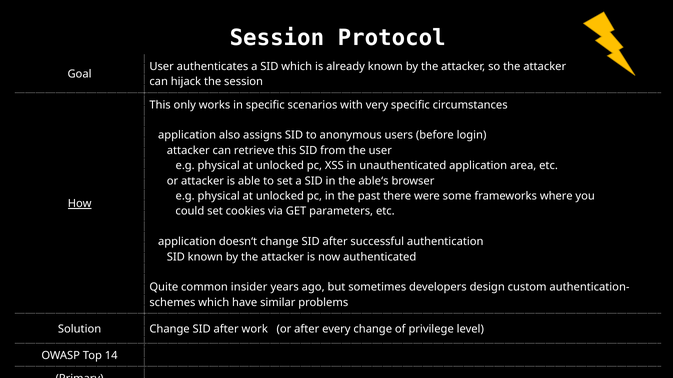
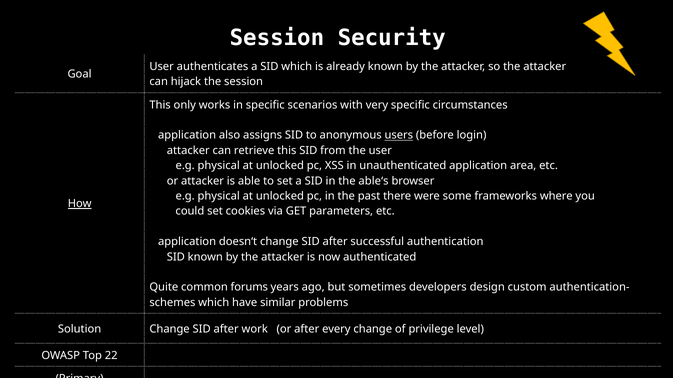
Protocol: Protocol -> Security
users underline: none -> present
insider: insider -> forums
14: 14 -> 22
